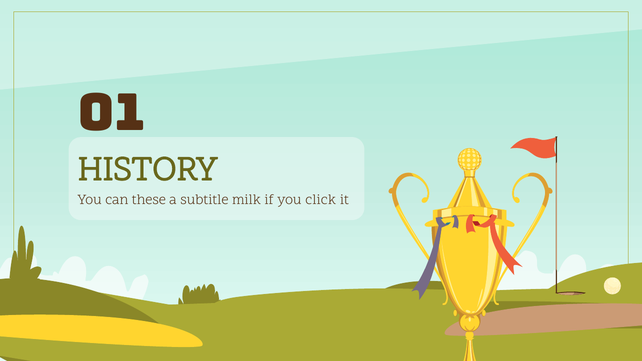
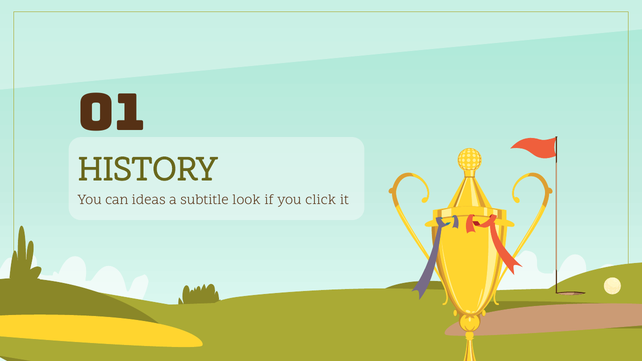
these: these -> ideas
milk: milk -> look
